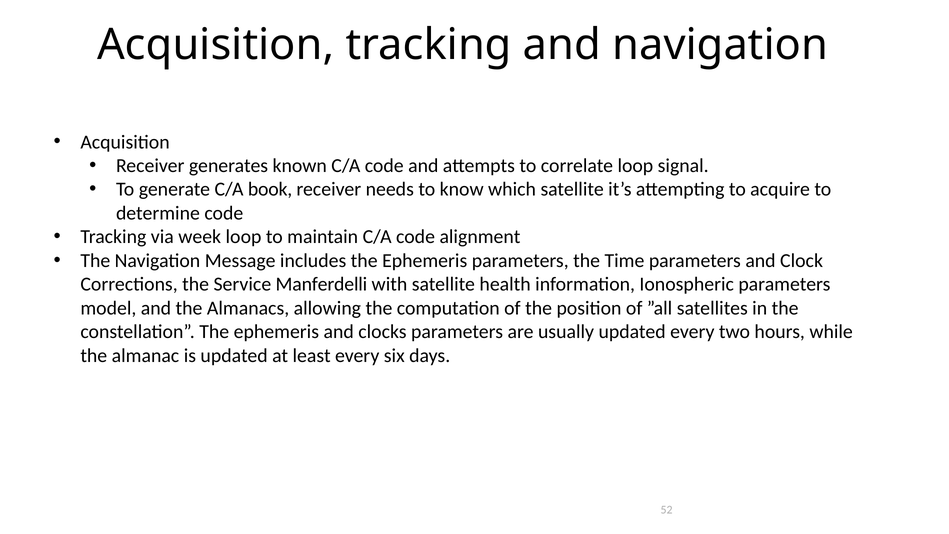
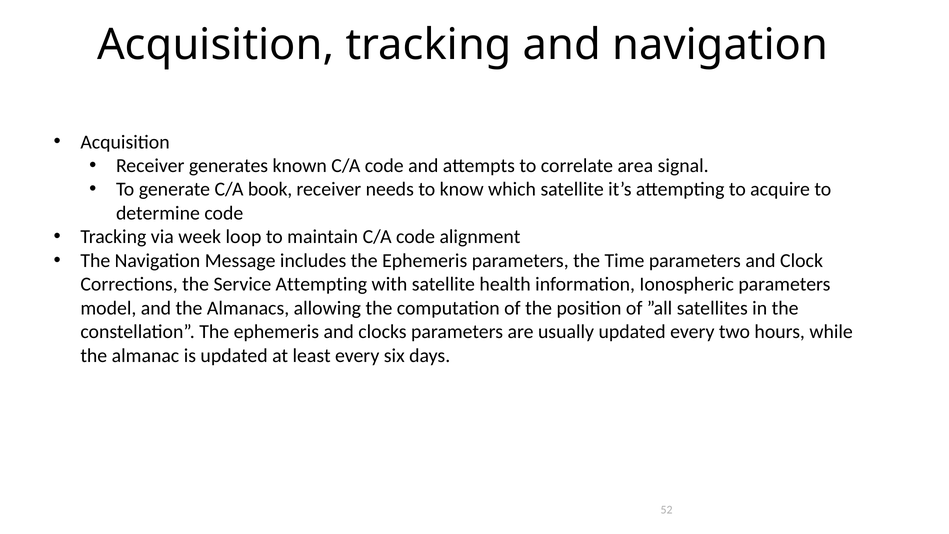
correlate loop: loop -> area
Service Manferdelli: Manferdelli -> Attempting
